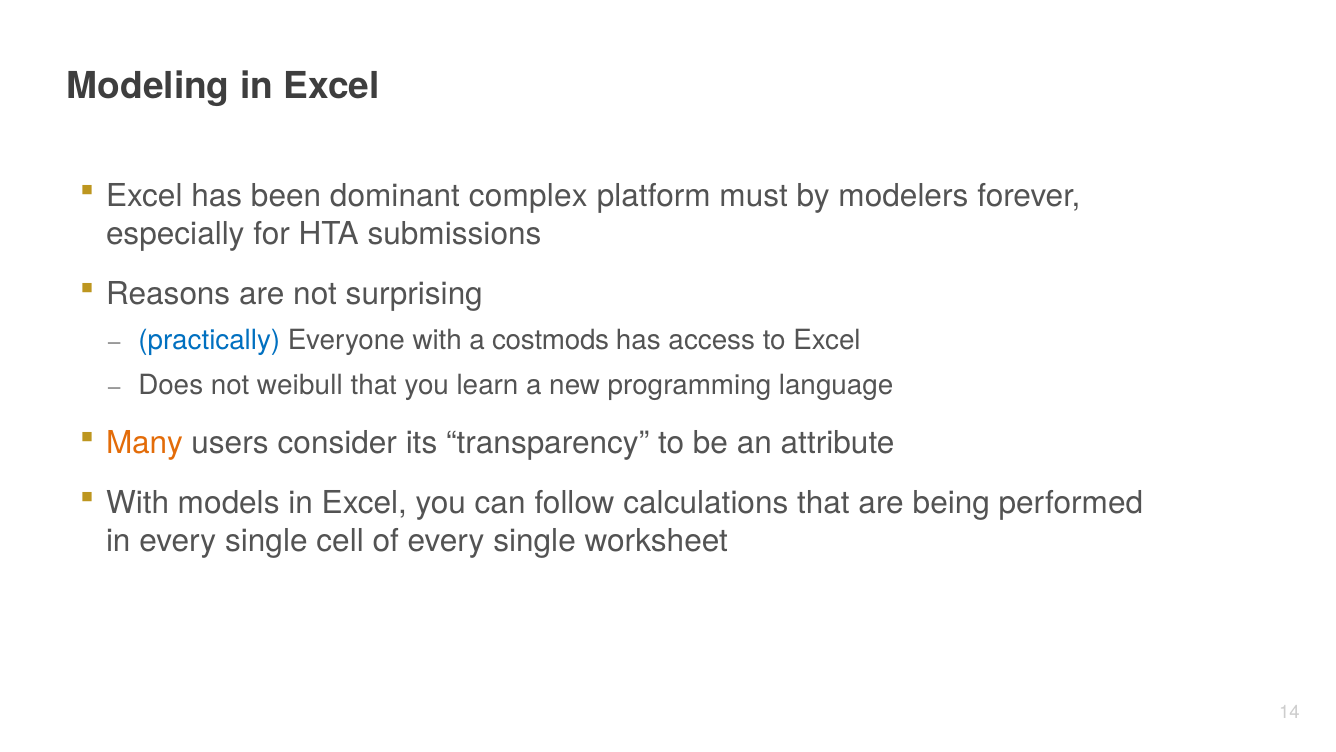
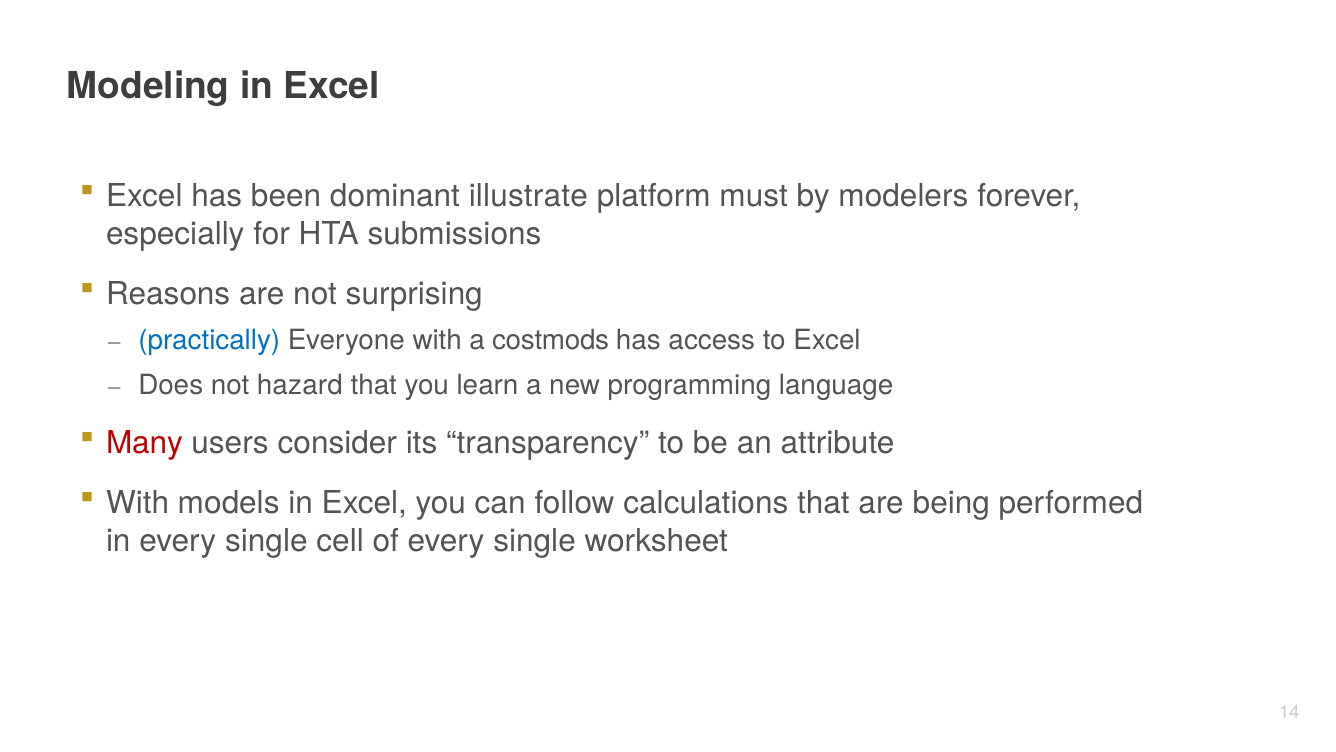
complex: complex -> illustrate
weibull: weibull -> hazard
Many colour: orange -> red
